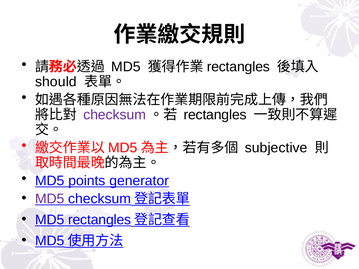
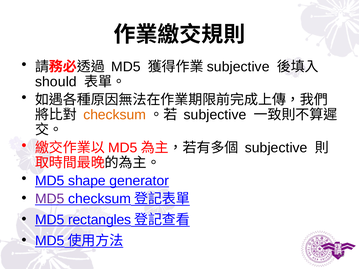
rectangles at (238, 67): rectangles -> subjective
checksum at (115, 115) colour: purple -> orange
rectangles at (215, 115): rectangles -> subjective
points: points -> shape
